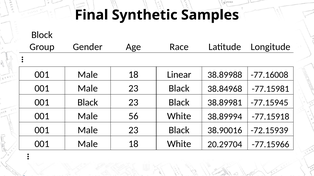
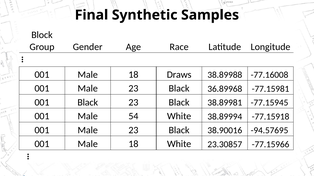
Linear: Linear -> Draws
38.84968: 38.84968 -> 36.89968
56: 56 -> 54
-72.15939: -72.15939 -> -94.57695
20.29704: 20.29704 -> 23.30857
